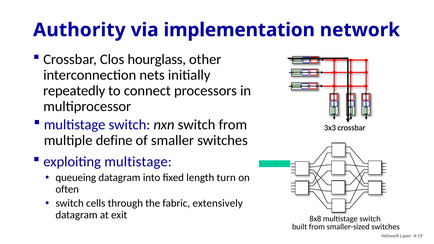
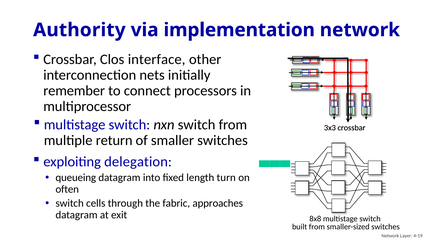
hourglass: hourglass -> interface
repeatedly: repeatedly -> remember
define: define -> return
exploiting multistage: multistage -> delegation
extensively: extensively -> approaches
